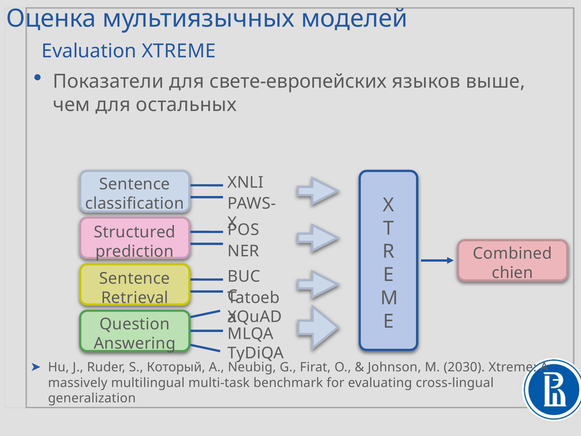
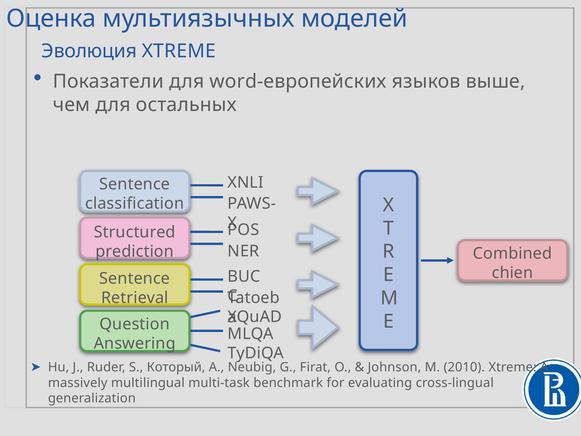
Evaluation: Evaluation -> Эволюция
свете-европейских: свете-европейских -> word-европейских
2030: 2030 -> 2010
